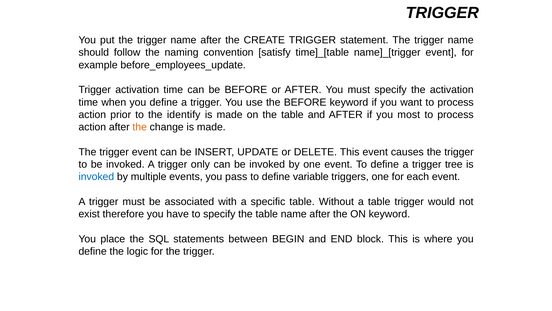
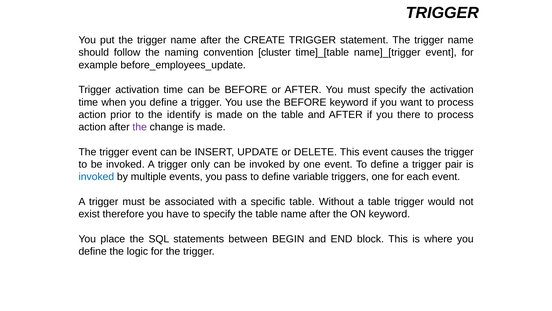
satisfy: satisfy -> cluster
most: most -> there
the at (140, 127) colour: orange -> purple
tree: tree -> pair
